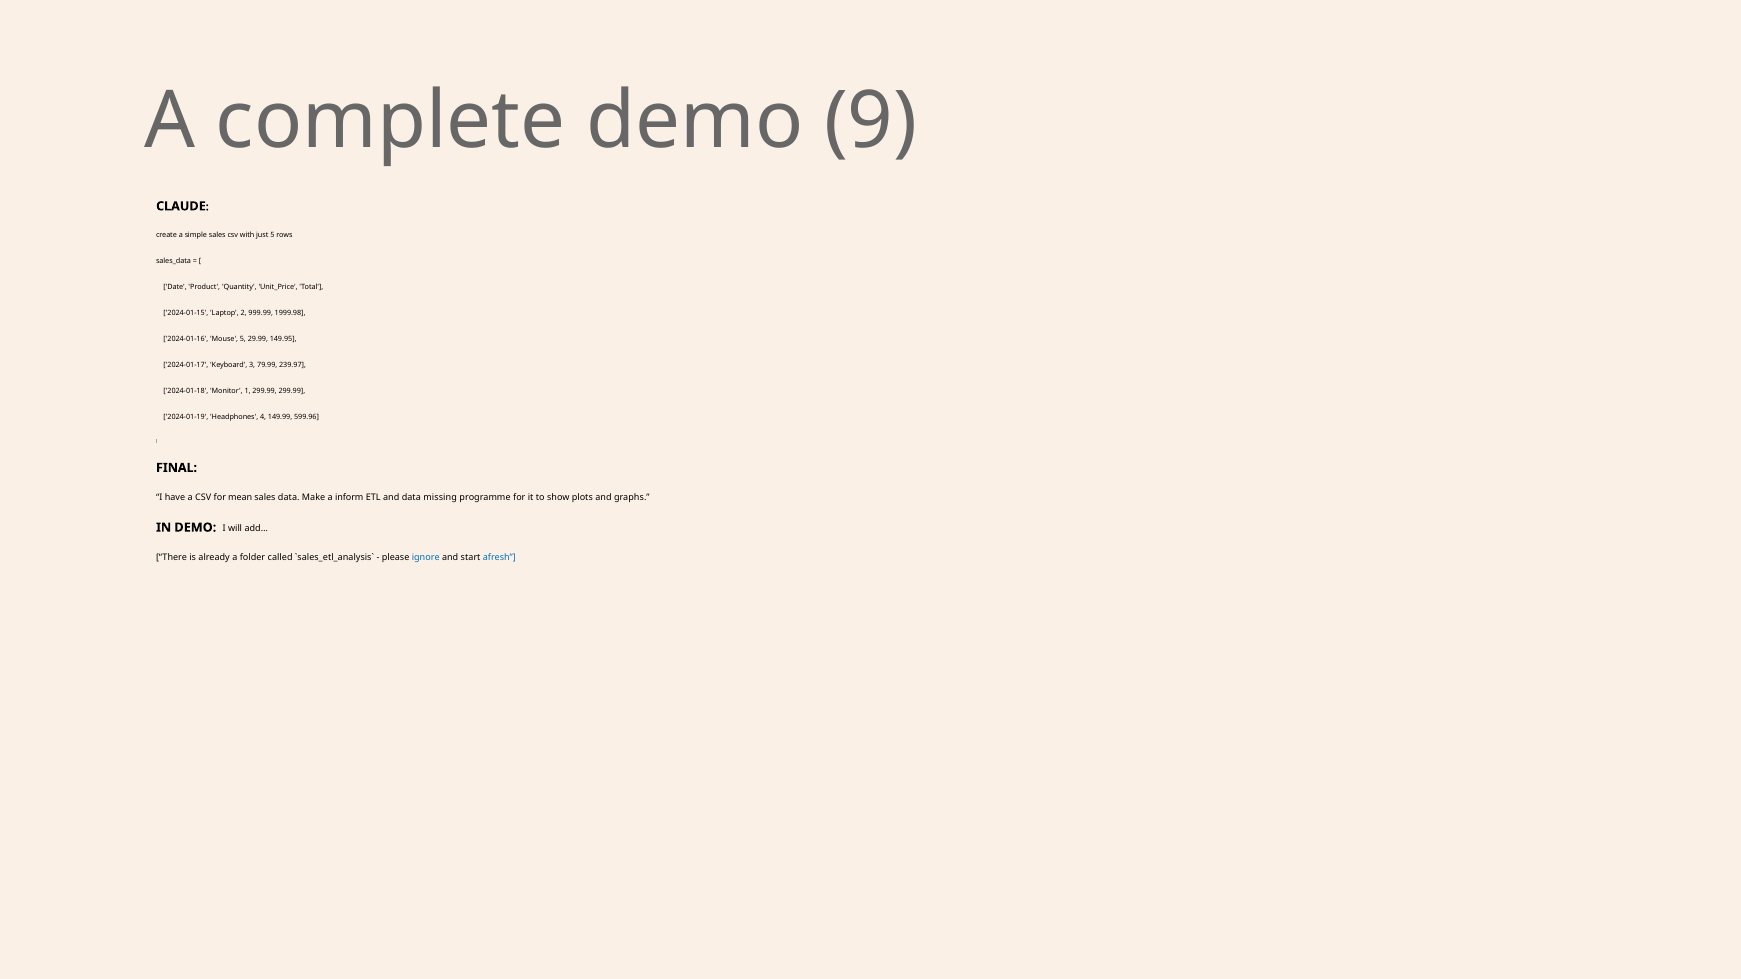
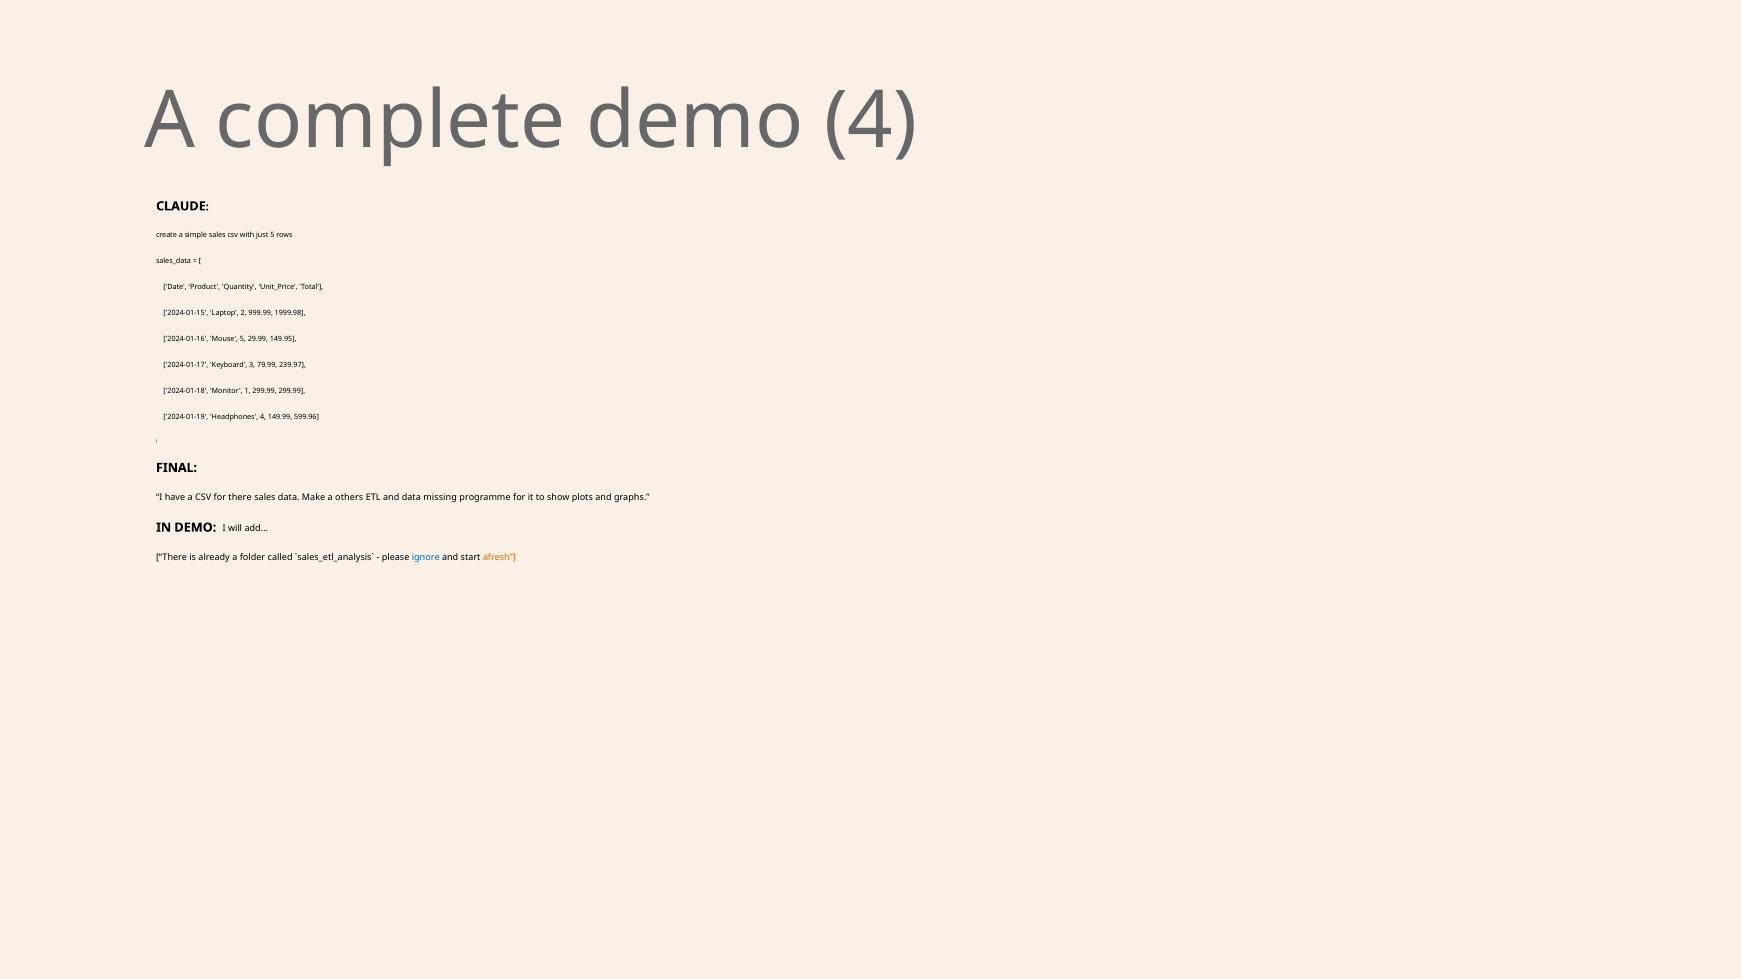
demo 9: 9 -> 4
for mean: mean -> there
inform: inform -> others
afresh colour: blue -> orange
